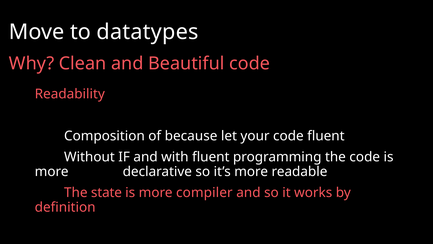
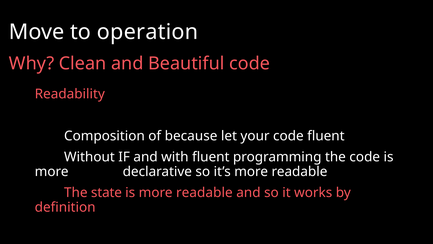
datatypes: datatypes -> operation
is more compiler: compiler -> readable
